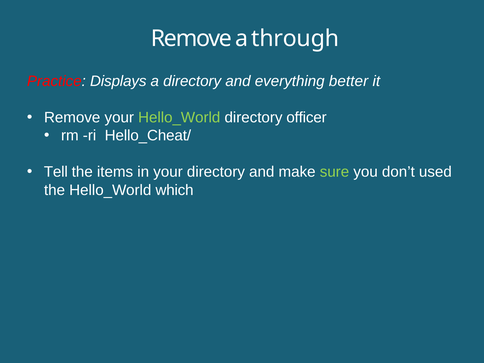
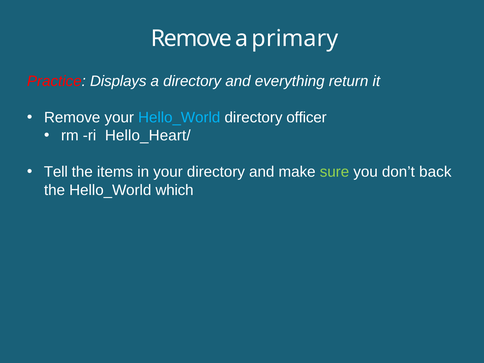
through: through -> primary
better: better -> return
Hello_World at (179, 117) colour: light green -> light blue
Hello_Cheat/: Hello_Cheat/ -> Hello_Heart/
used: used -> back
